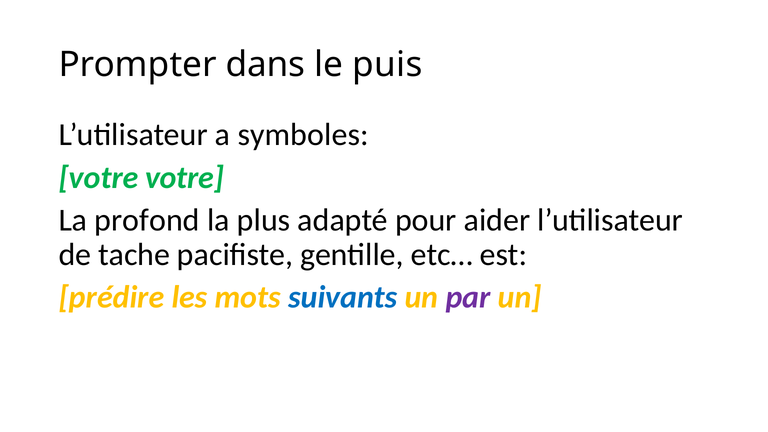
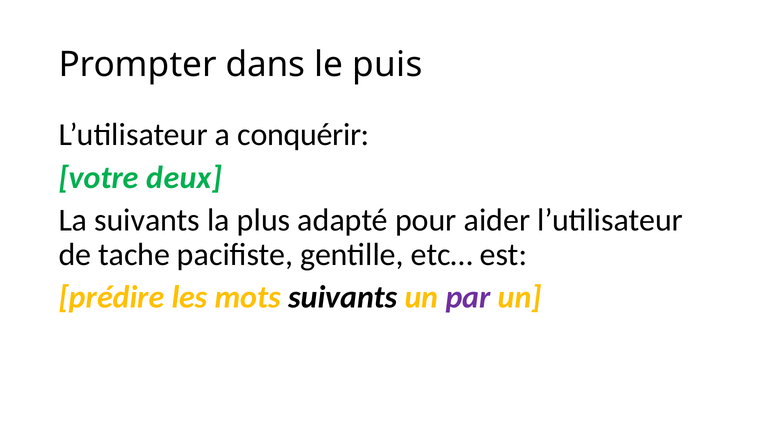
symboles: symboles -> conquérir
votre votre: votre -> deux
La profond: profond -> suivants
suivants at (343, 297) colour: blue -> black
